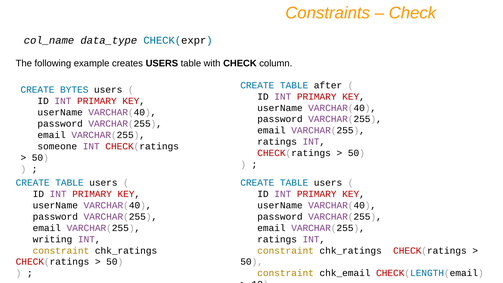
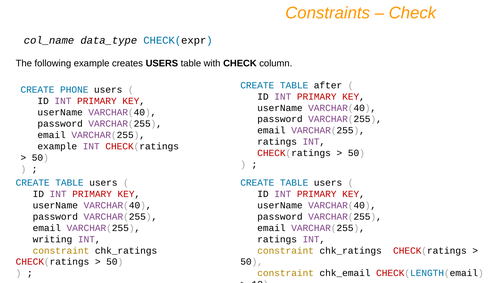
BYTES: BYTES -> PHONE
someone at (57, 146): someone -> example
